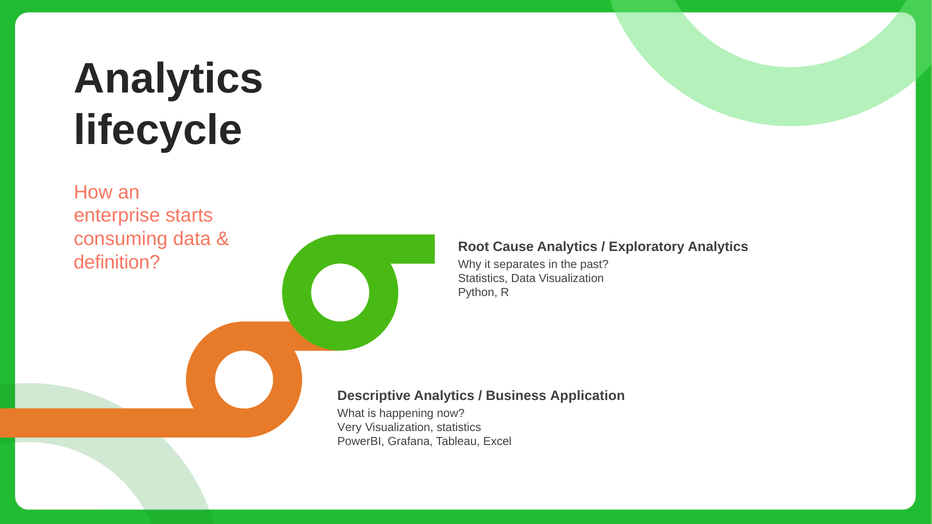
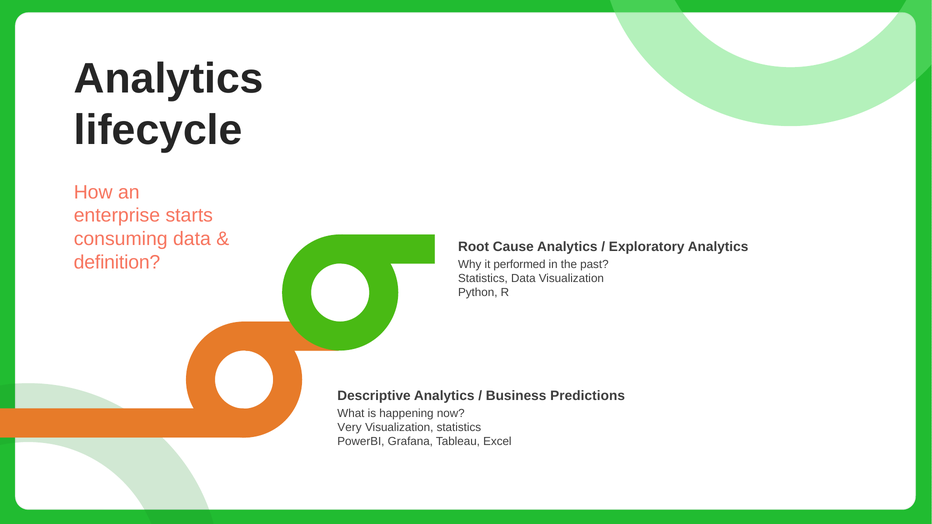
separates: separates -> performed
Application: Application -> Predictions
